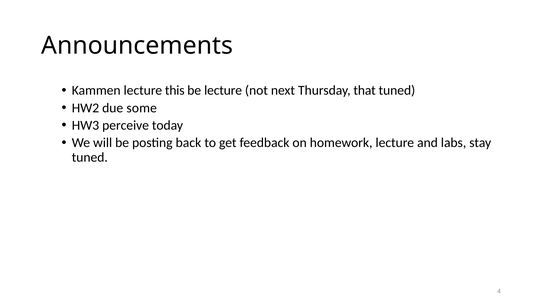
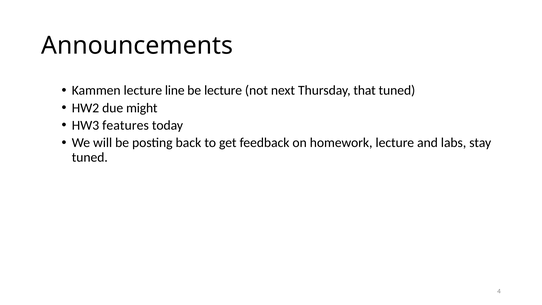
this: this -> line
some: some -> might
perceive: perceive -> features
